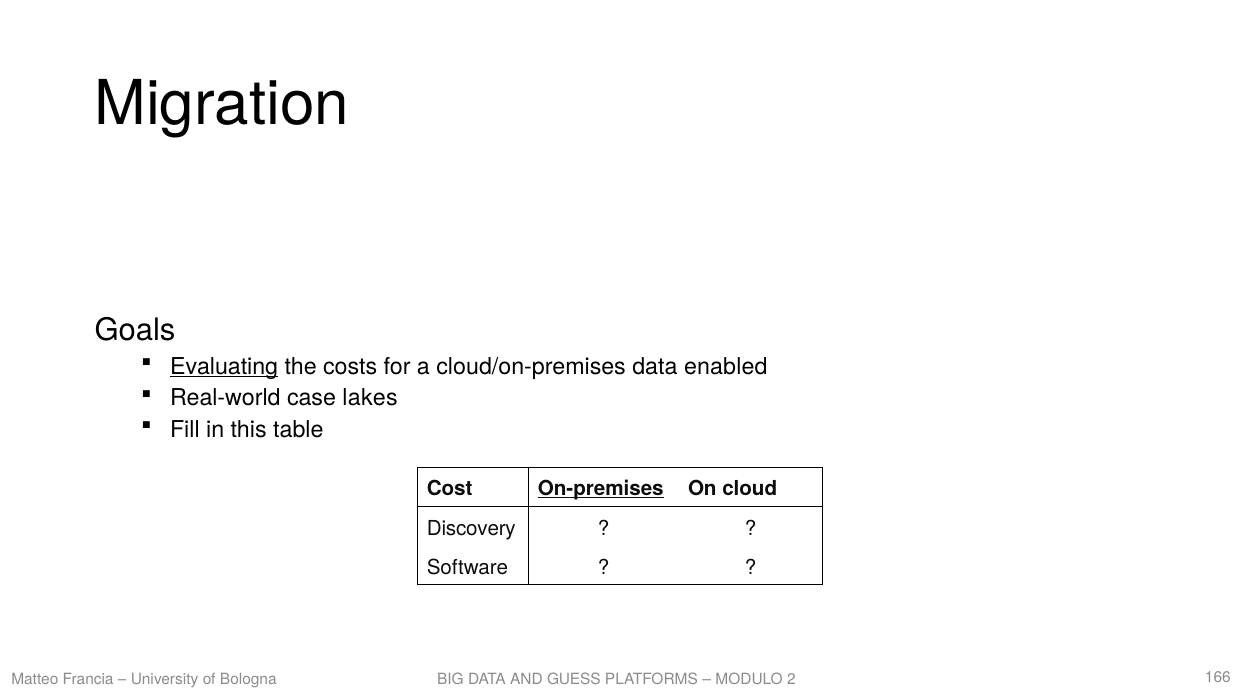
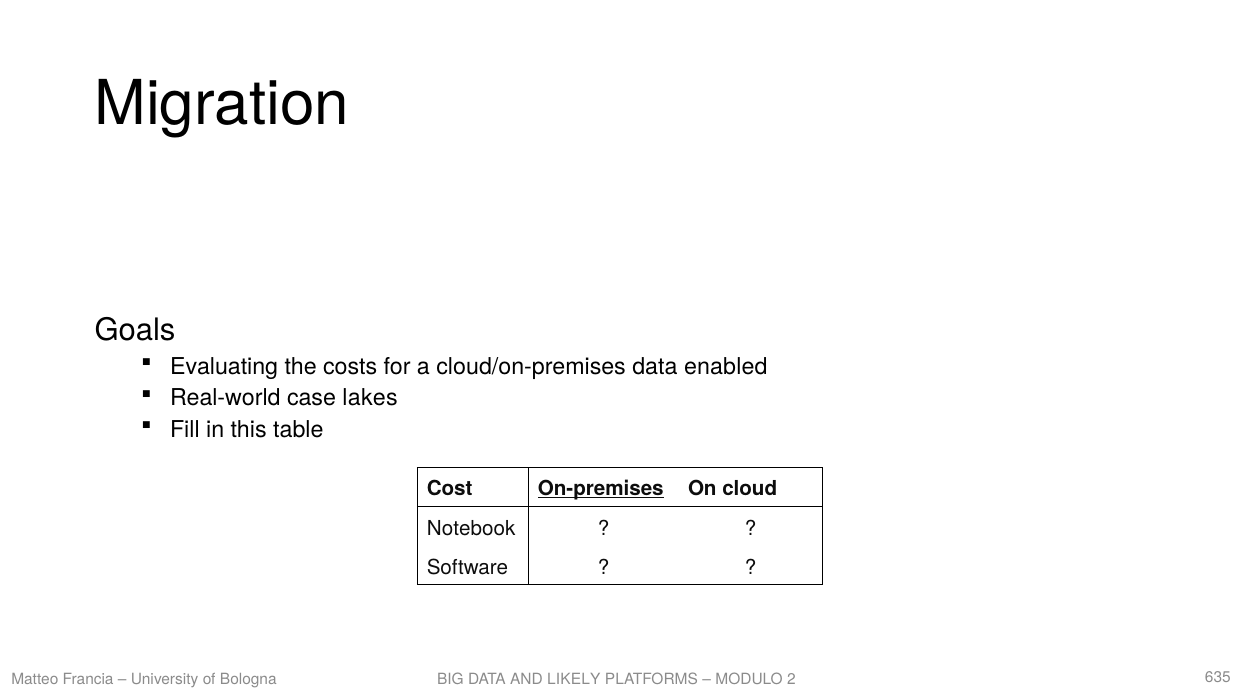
Evaluating underline: present -> none
Discovery: Discovery -> Notebook
GUESS: GUESS -> LIKELY
166: 166 -> 635
